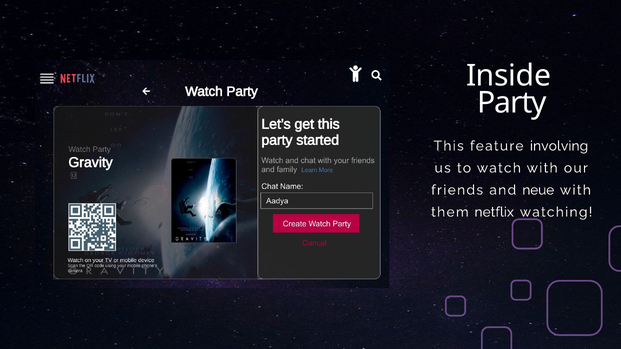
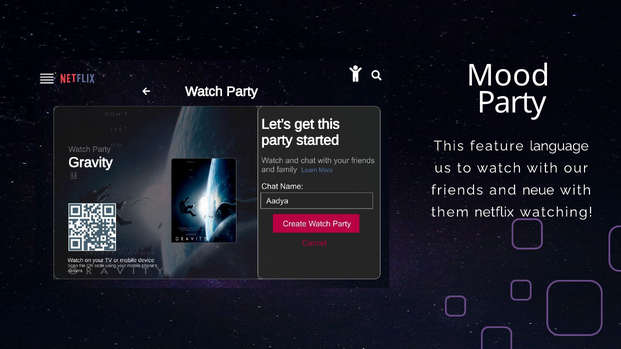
Inside: Inside -> Mood
involving: involving -> language
